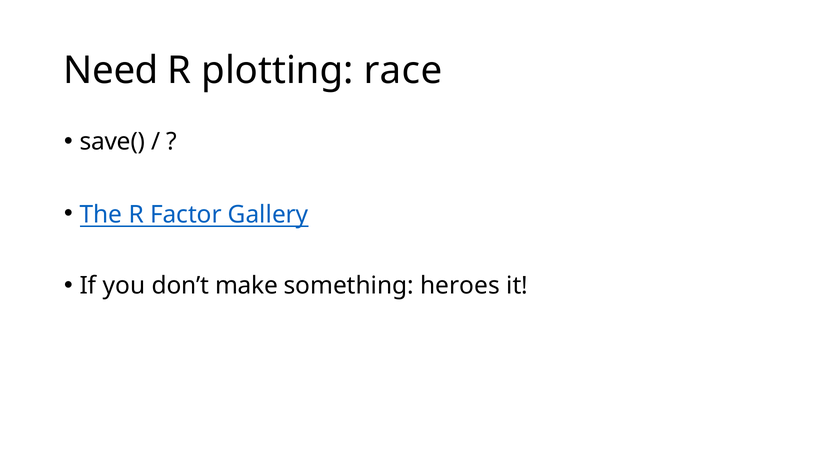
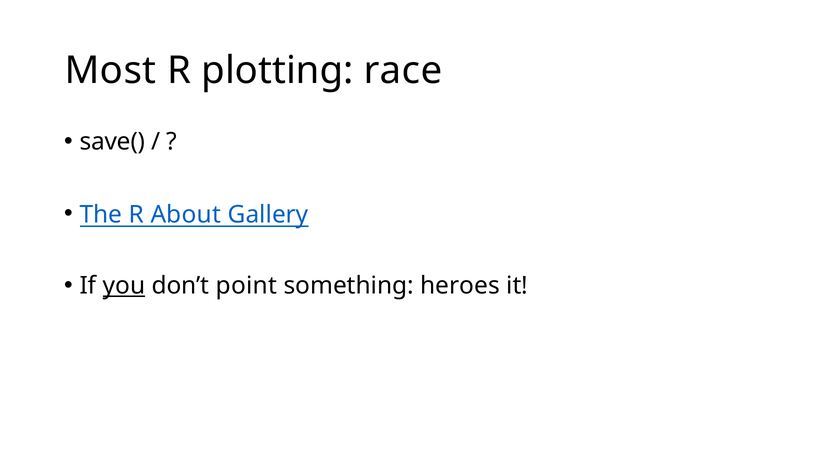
Need: Need -> Most
Factor: Factor -> About
you underline: none -> present
make: make -> point
